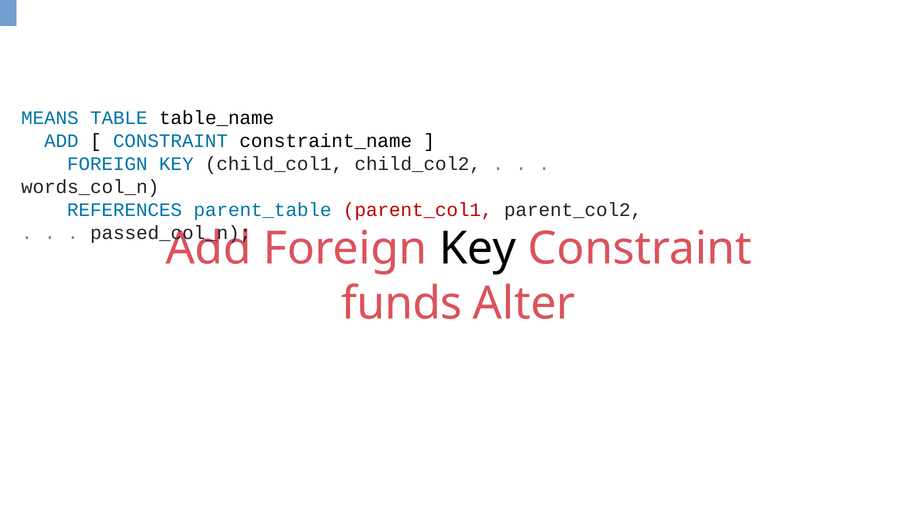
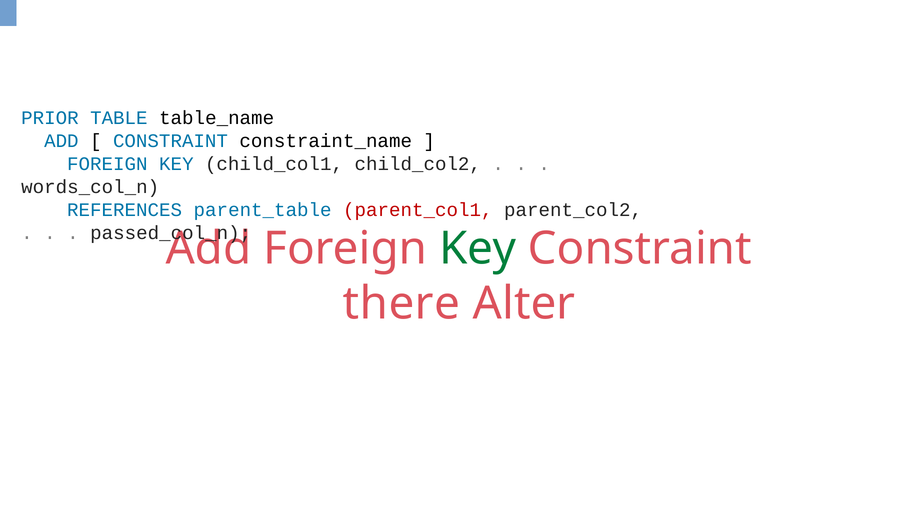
MEANS: MEANS -> PRIOR
Key at (478, 249) colour: black -> green
funds: funds -> there
